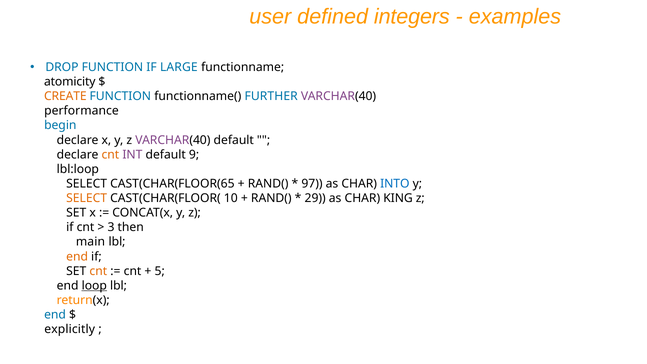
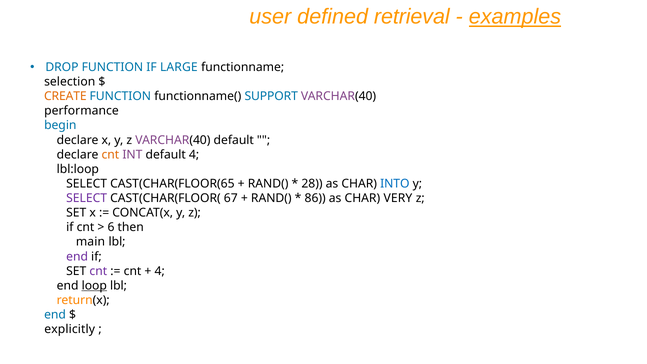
integers: integers -> retrieval
examples underline: none -> present
atomicity: atomicity -> selection
FURTHER: FURTHER -> SUPPORT
default 9: 9 -> 4
97: 97 -> 28
SELECT at (87, 198) colour: orange -> purple
10: 10 -> 67
29: 29 -> 86
KING: KING -> VERY
3: 3 -> 6
end at (77, 256) colour: orange -> purple
cnt at (98, 271) colour: orange -> purple
5 at (160, 271): 5 -> 4
